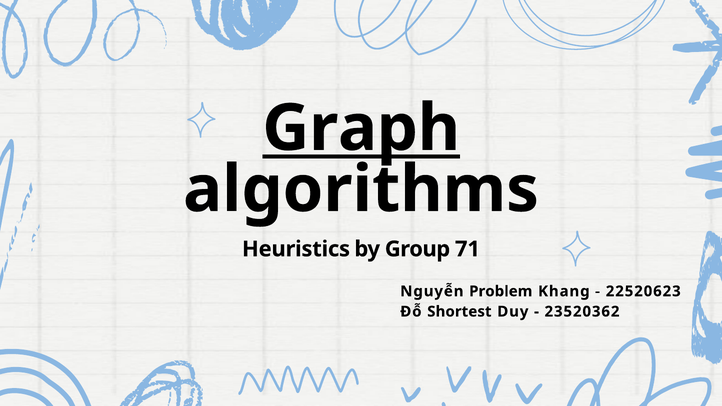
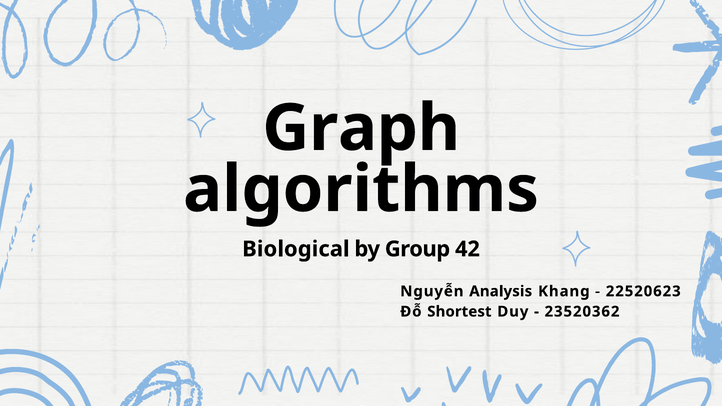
Graph underline: present -> none
Heuristics: Heuristics -> Biological
71: 71 -> 42
Problem: Problem -> Analysis
